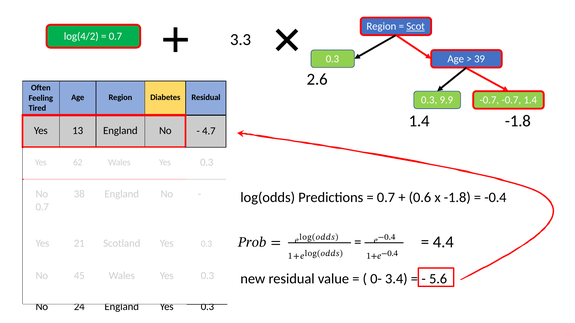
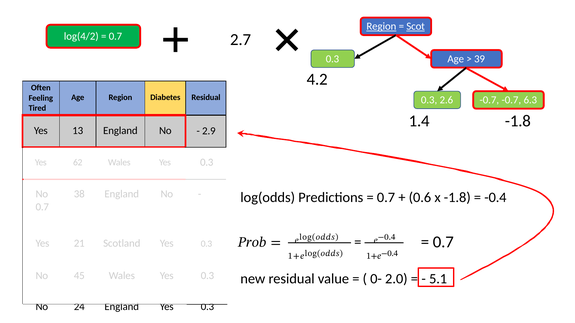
Region at (381, 26) underline: none -> present
3.3: 3.3 -> 2.7
2.6: 2.6 -> 4.2
9.9: 9.9 -> 2.6
-0.7 1.4: 1.4 -> 6.3
4.7: 4.7 -> 2.9
4.4 at (443, 242): 4.4 -> 0.7
3.4: 3.4 -> 2.0
5.6: 5.6 -> 5.1
